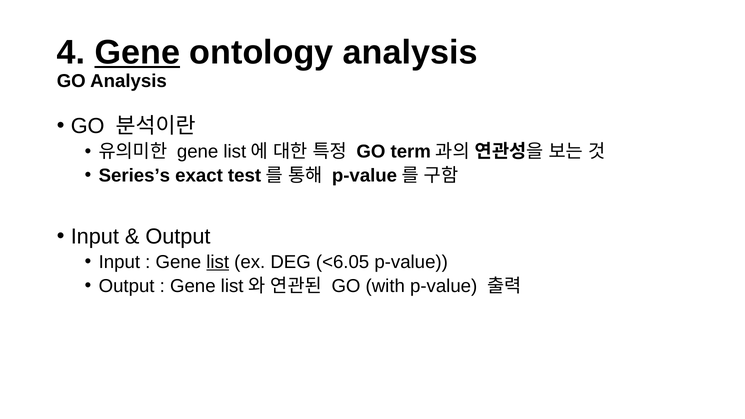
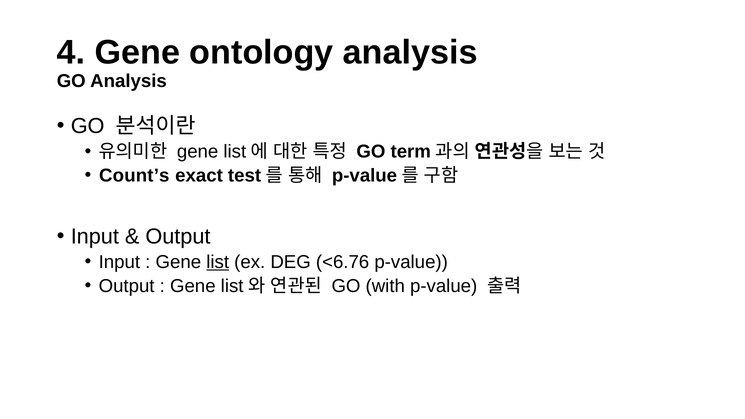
Gene at (137, 53) underline: present -> none
Series’s: Series’s -> Count’s
<6.05: <6.05 -> <6.76
